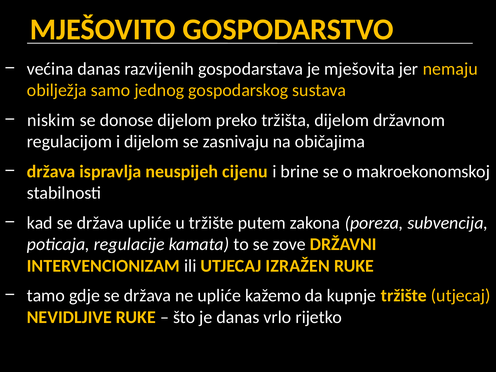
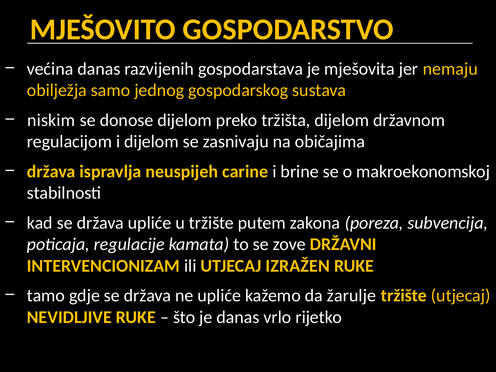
cijenu: cijenu -> carine
kupnje: kupnje -> žarulje
